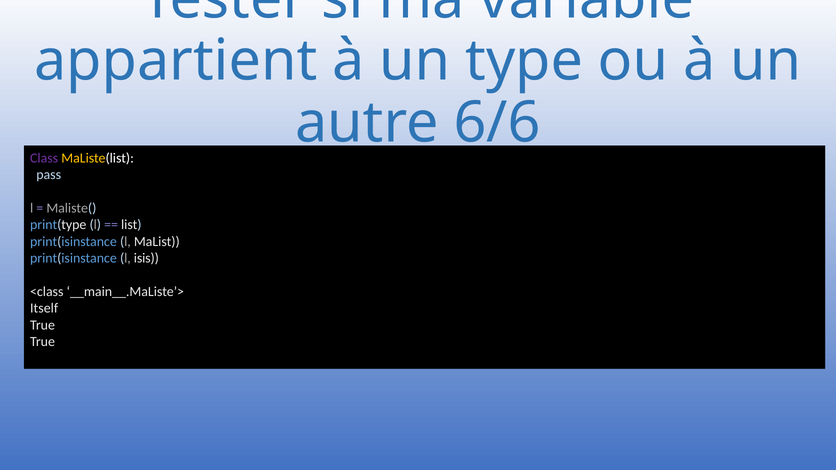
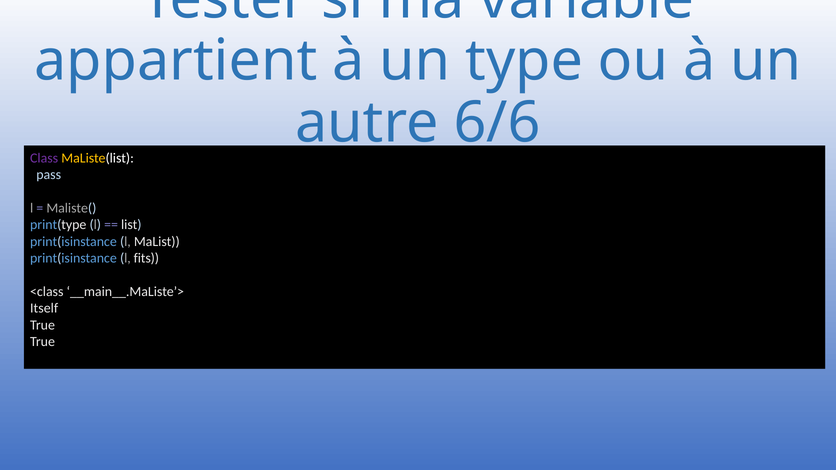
isis: isis -> fits
